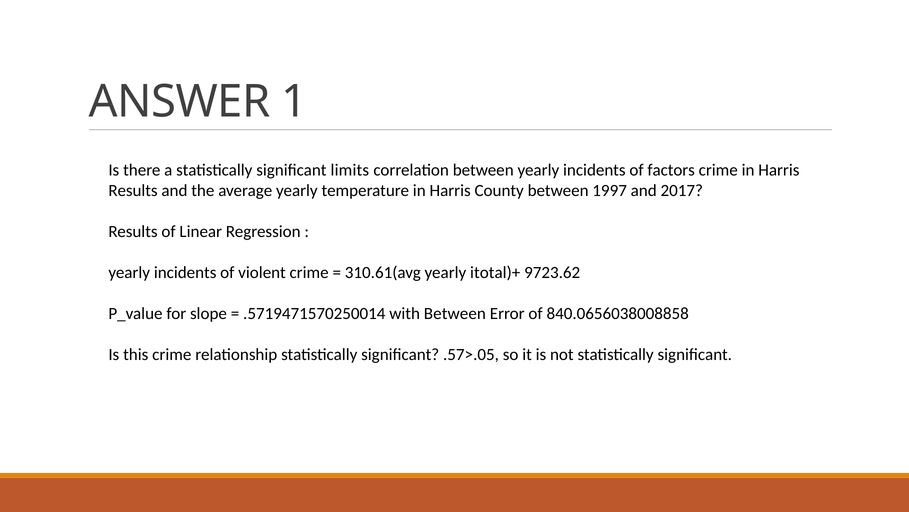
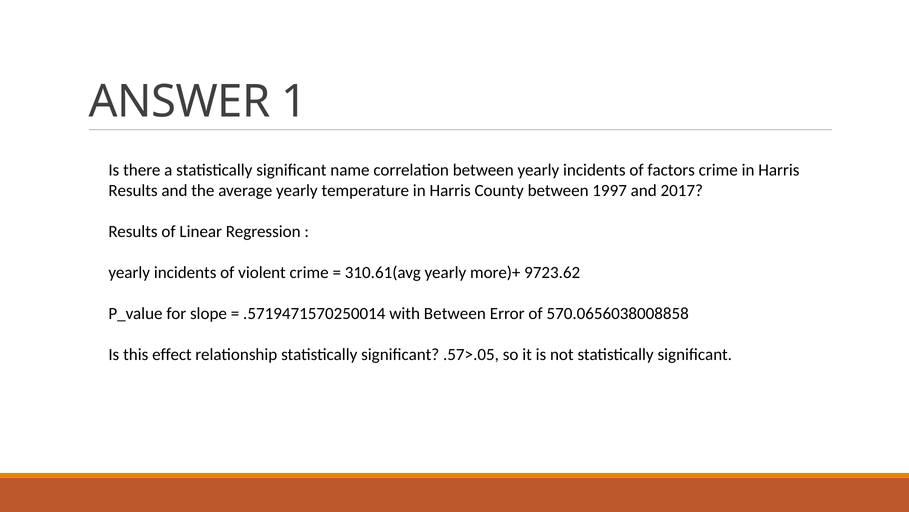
limits: limits -> name
itotal)+: itotal)+ -> more)+
840.0656038008858: 840.0656038008858 -> 570.0656038008858
this crime: crime -> effect
